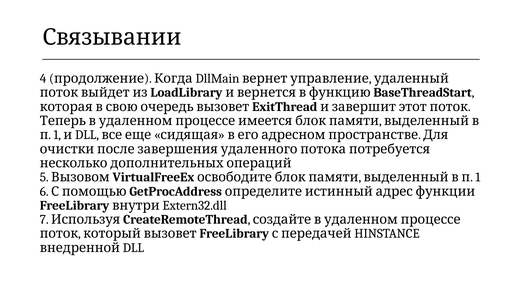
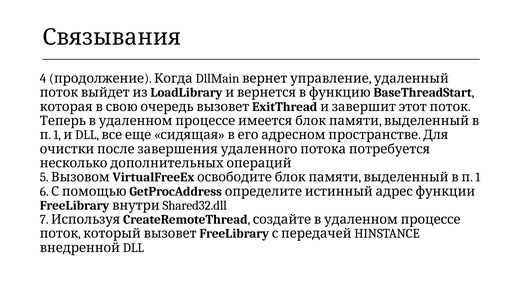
Связывании: Связывании -> Связывания
Extern32.dll: Extern32.dll -> Shared32.dll
